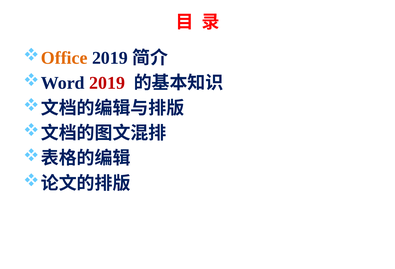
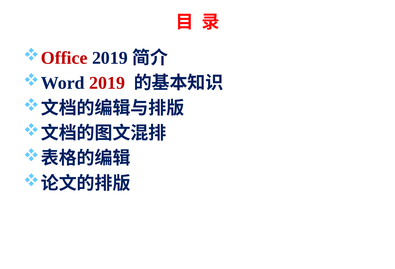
Office colour: orange -> red
